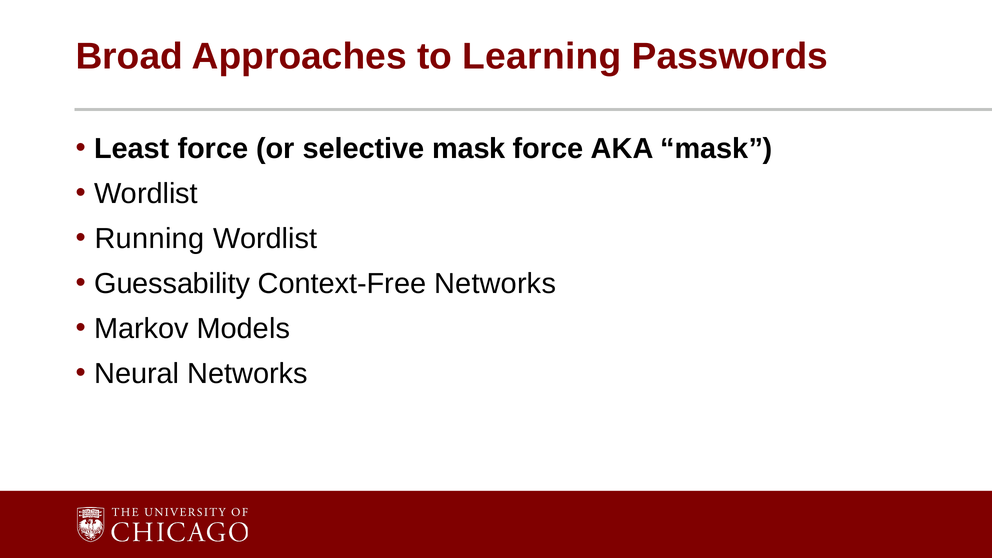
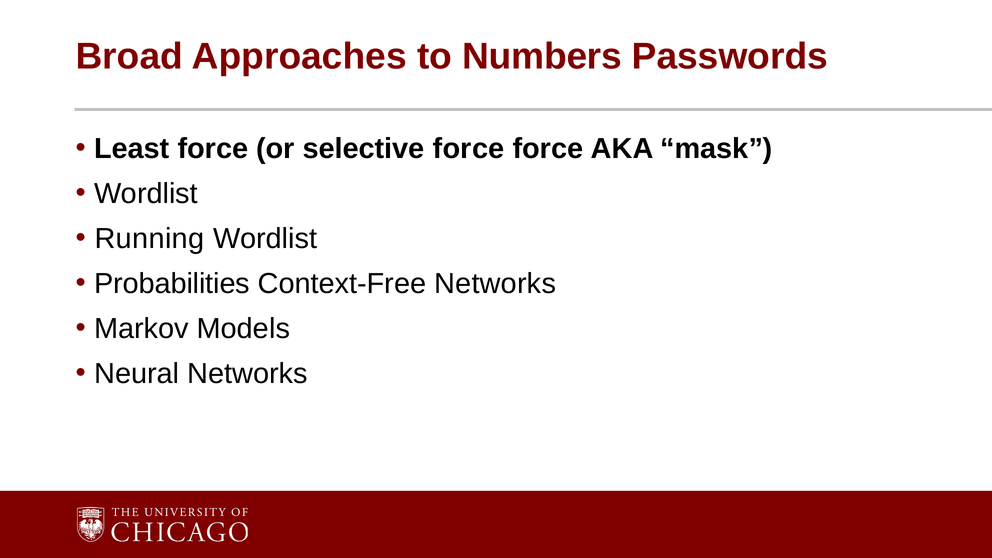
Learning: Learning -> Numbers
selective mask: mask -> force
Guessability: Guessability -> Probabilities
